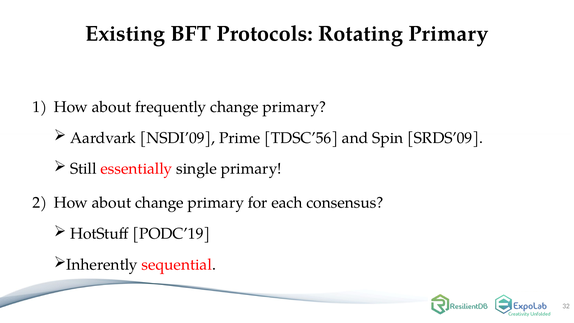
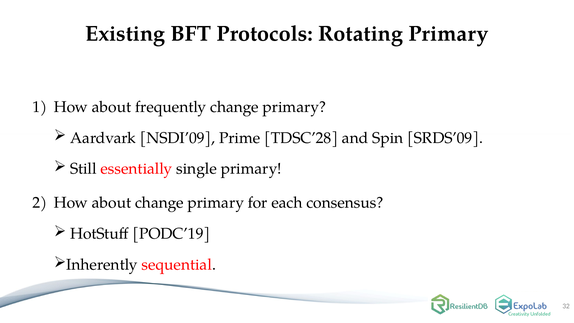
TDSC’56: TDSC’56 -> TDSC’28
